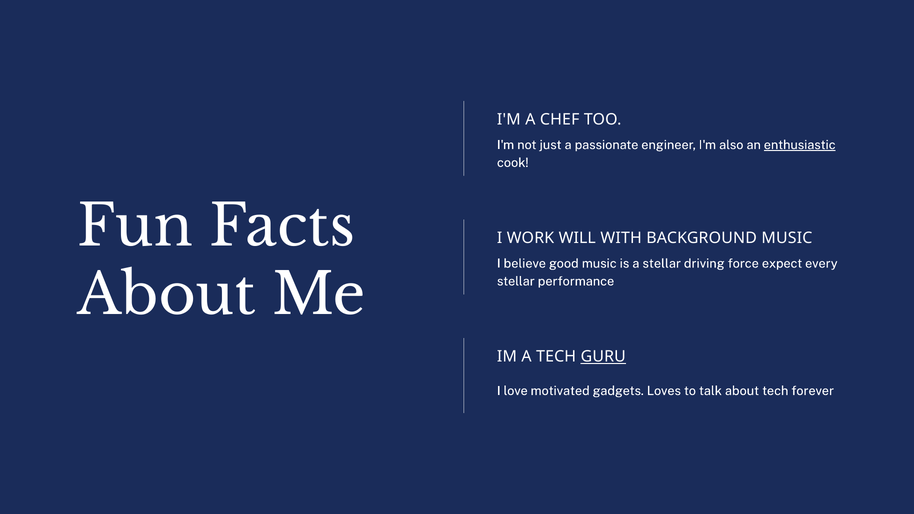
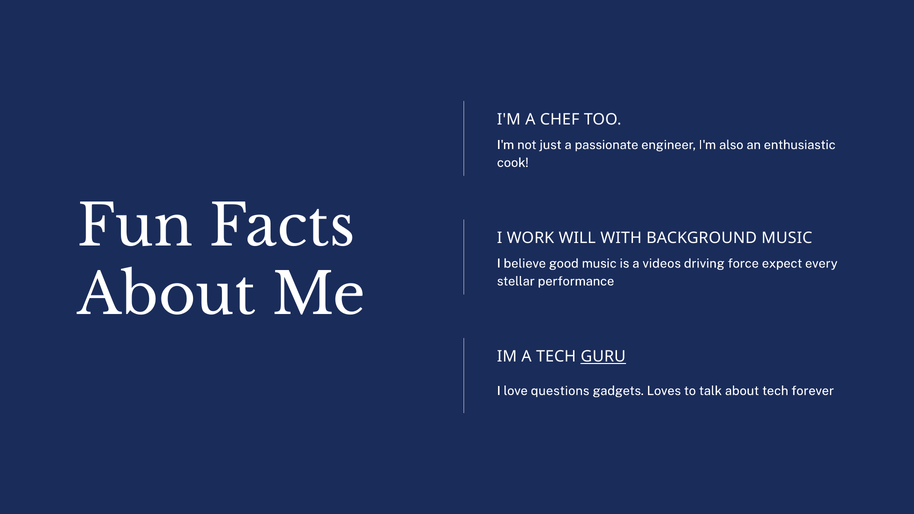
enthusiastic underline: present -> none
a stellar: stellar -> videos
motivated: motivated -> questions
